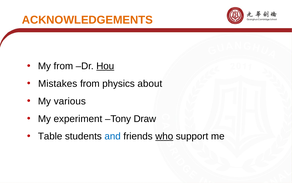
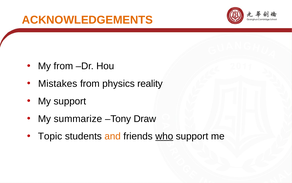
Hou underline: present -> none
about: about -> reality
My various: various -> support
experiment: experiment -> summarize
Table: Table -> Topic
and colour: blue -> orange
